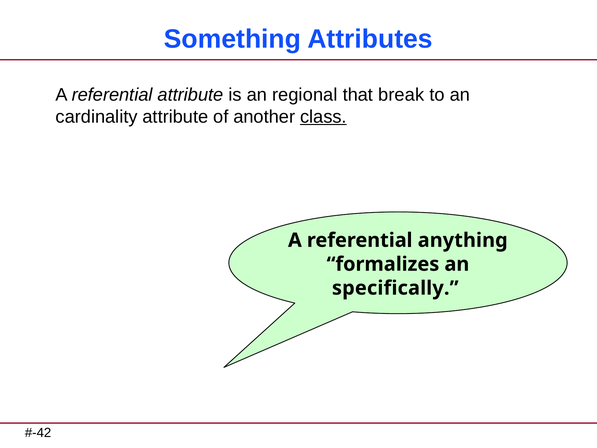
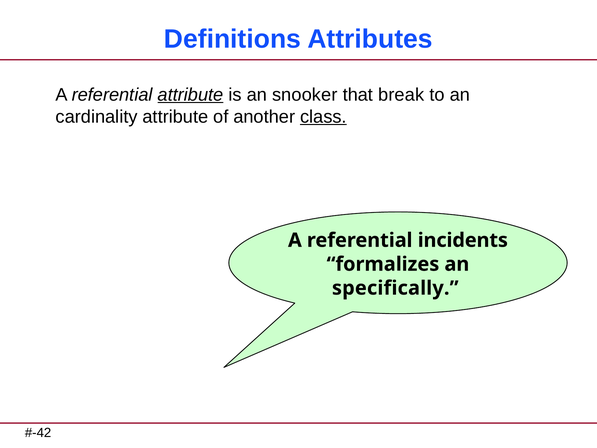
Something: Something -> Definitions
attribute at (190, 95) underline: none -> present
regional: regional -> snooker
anything: anything -> incidents
